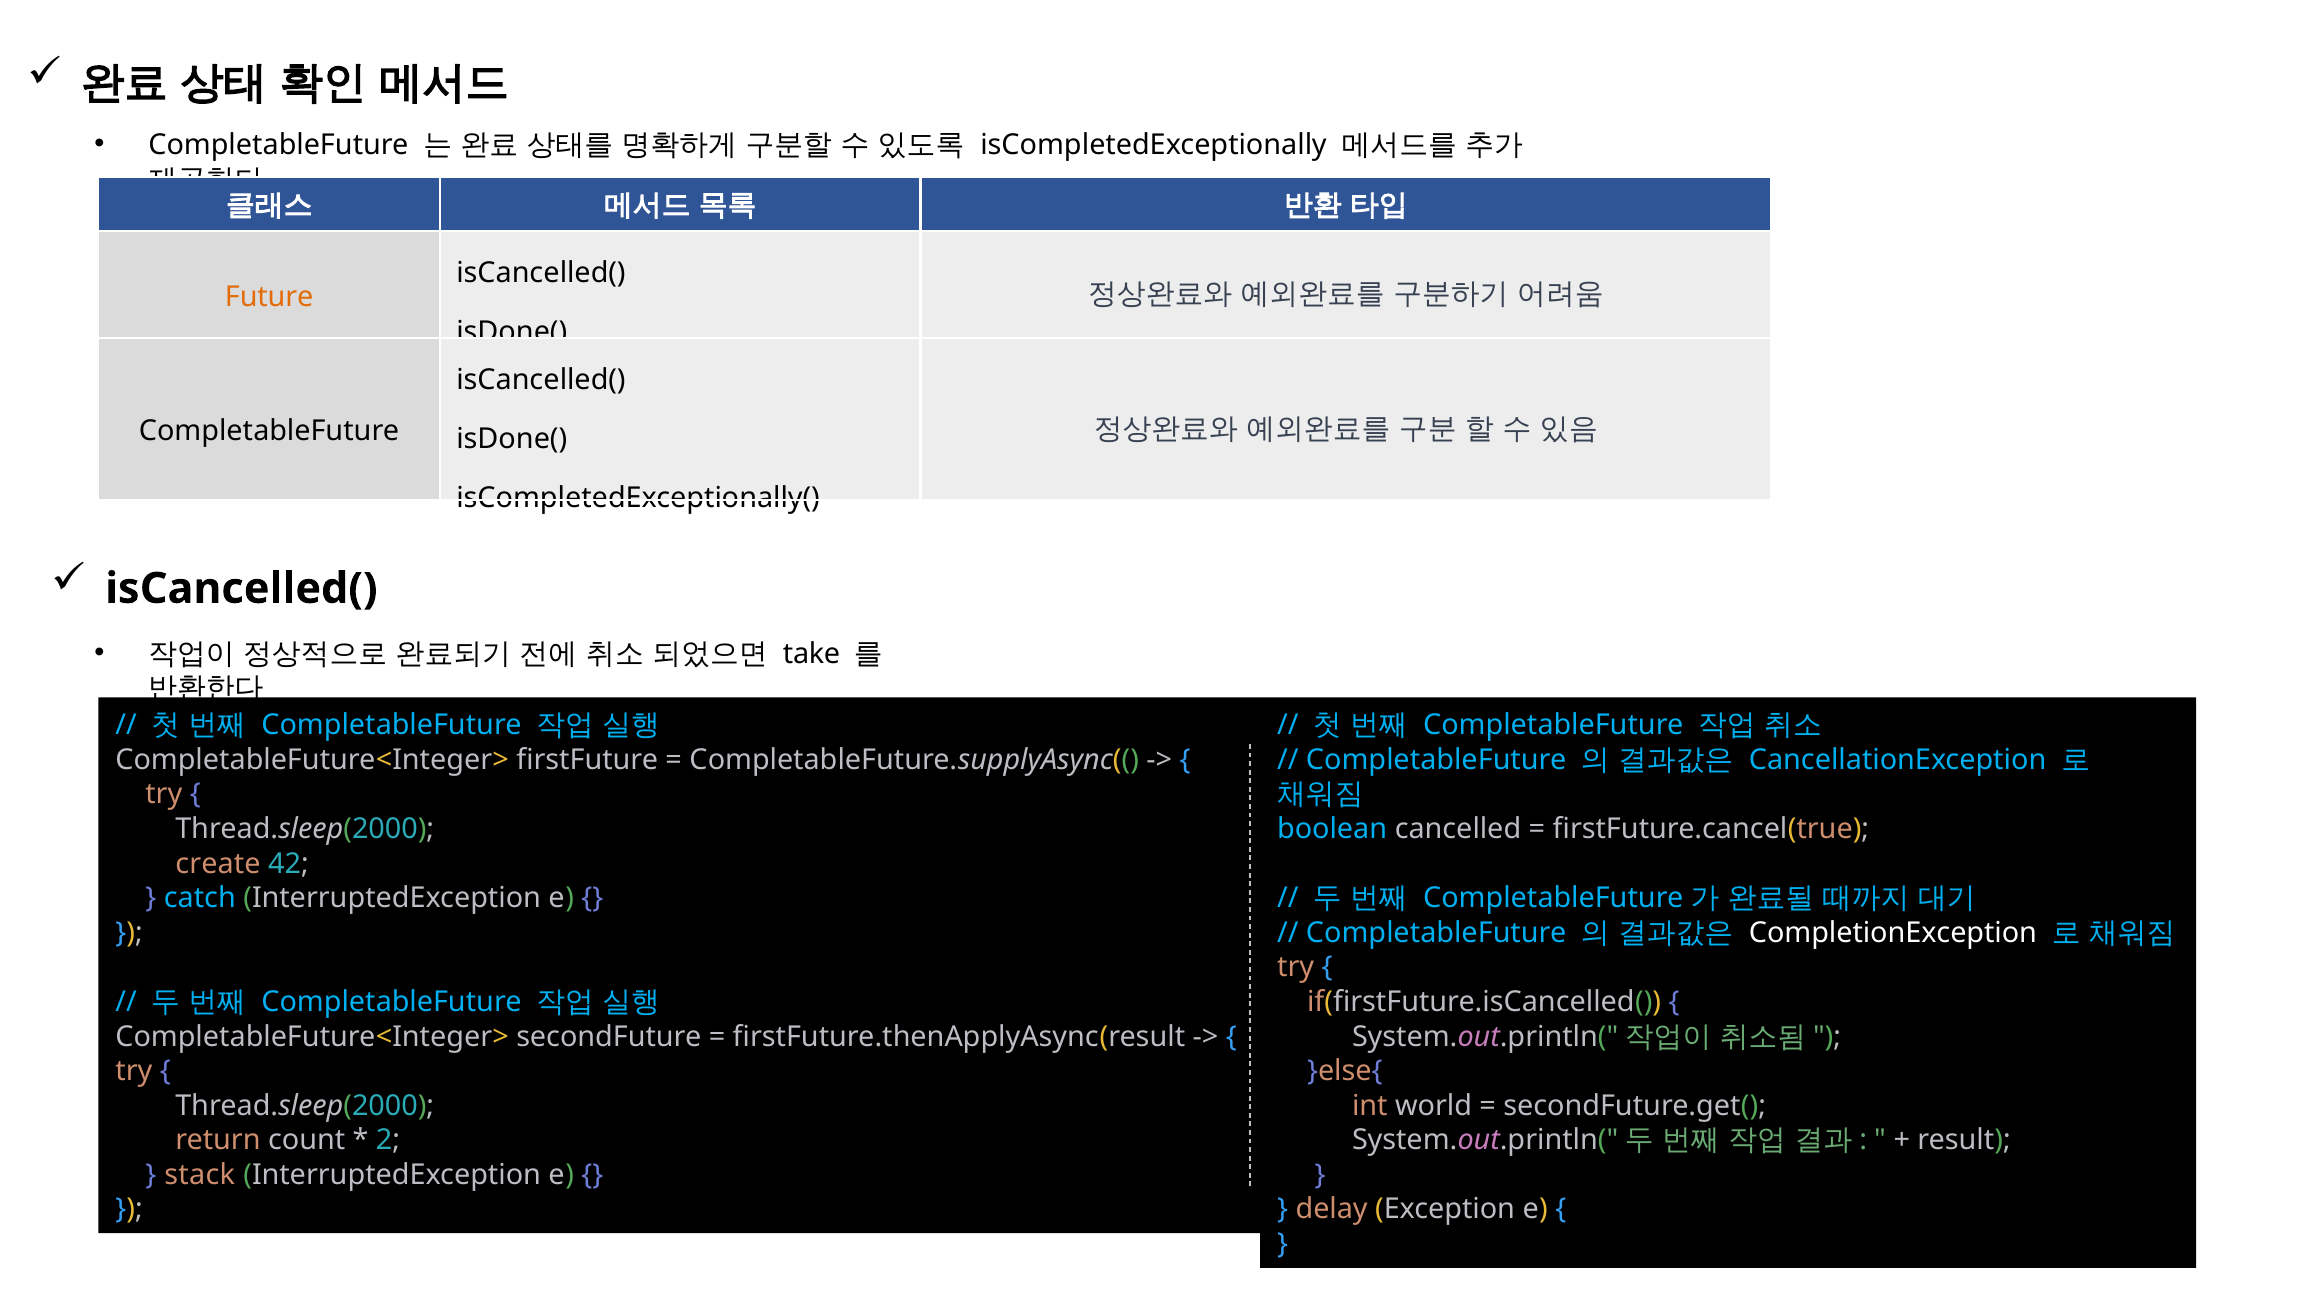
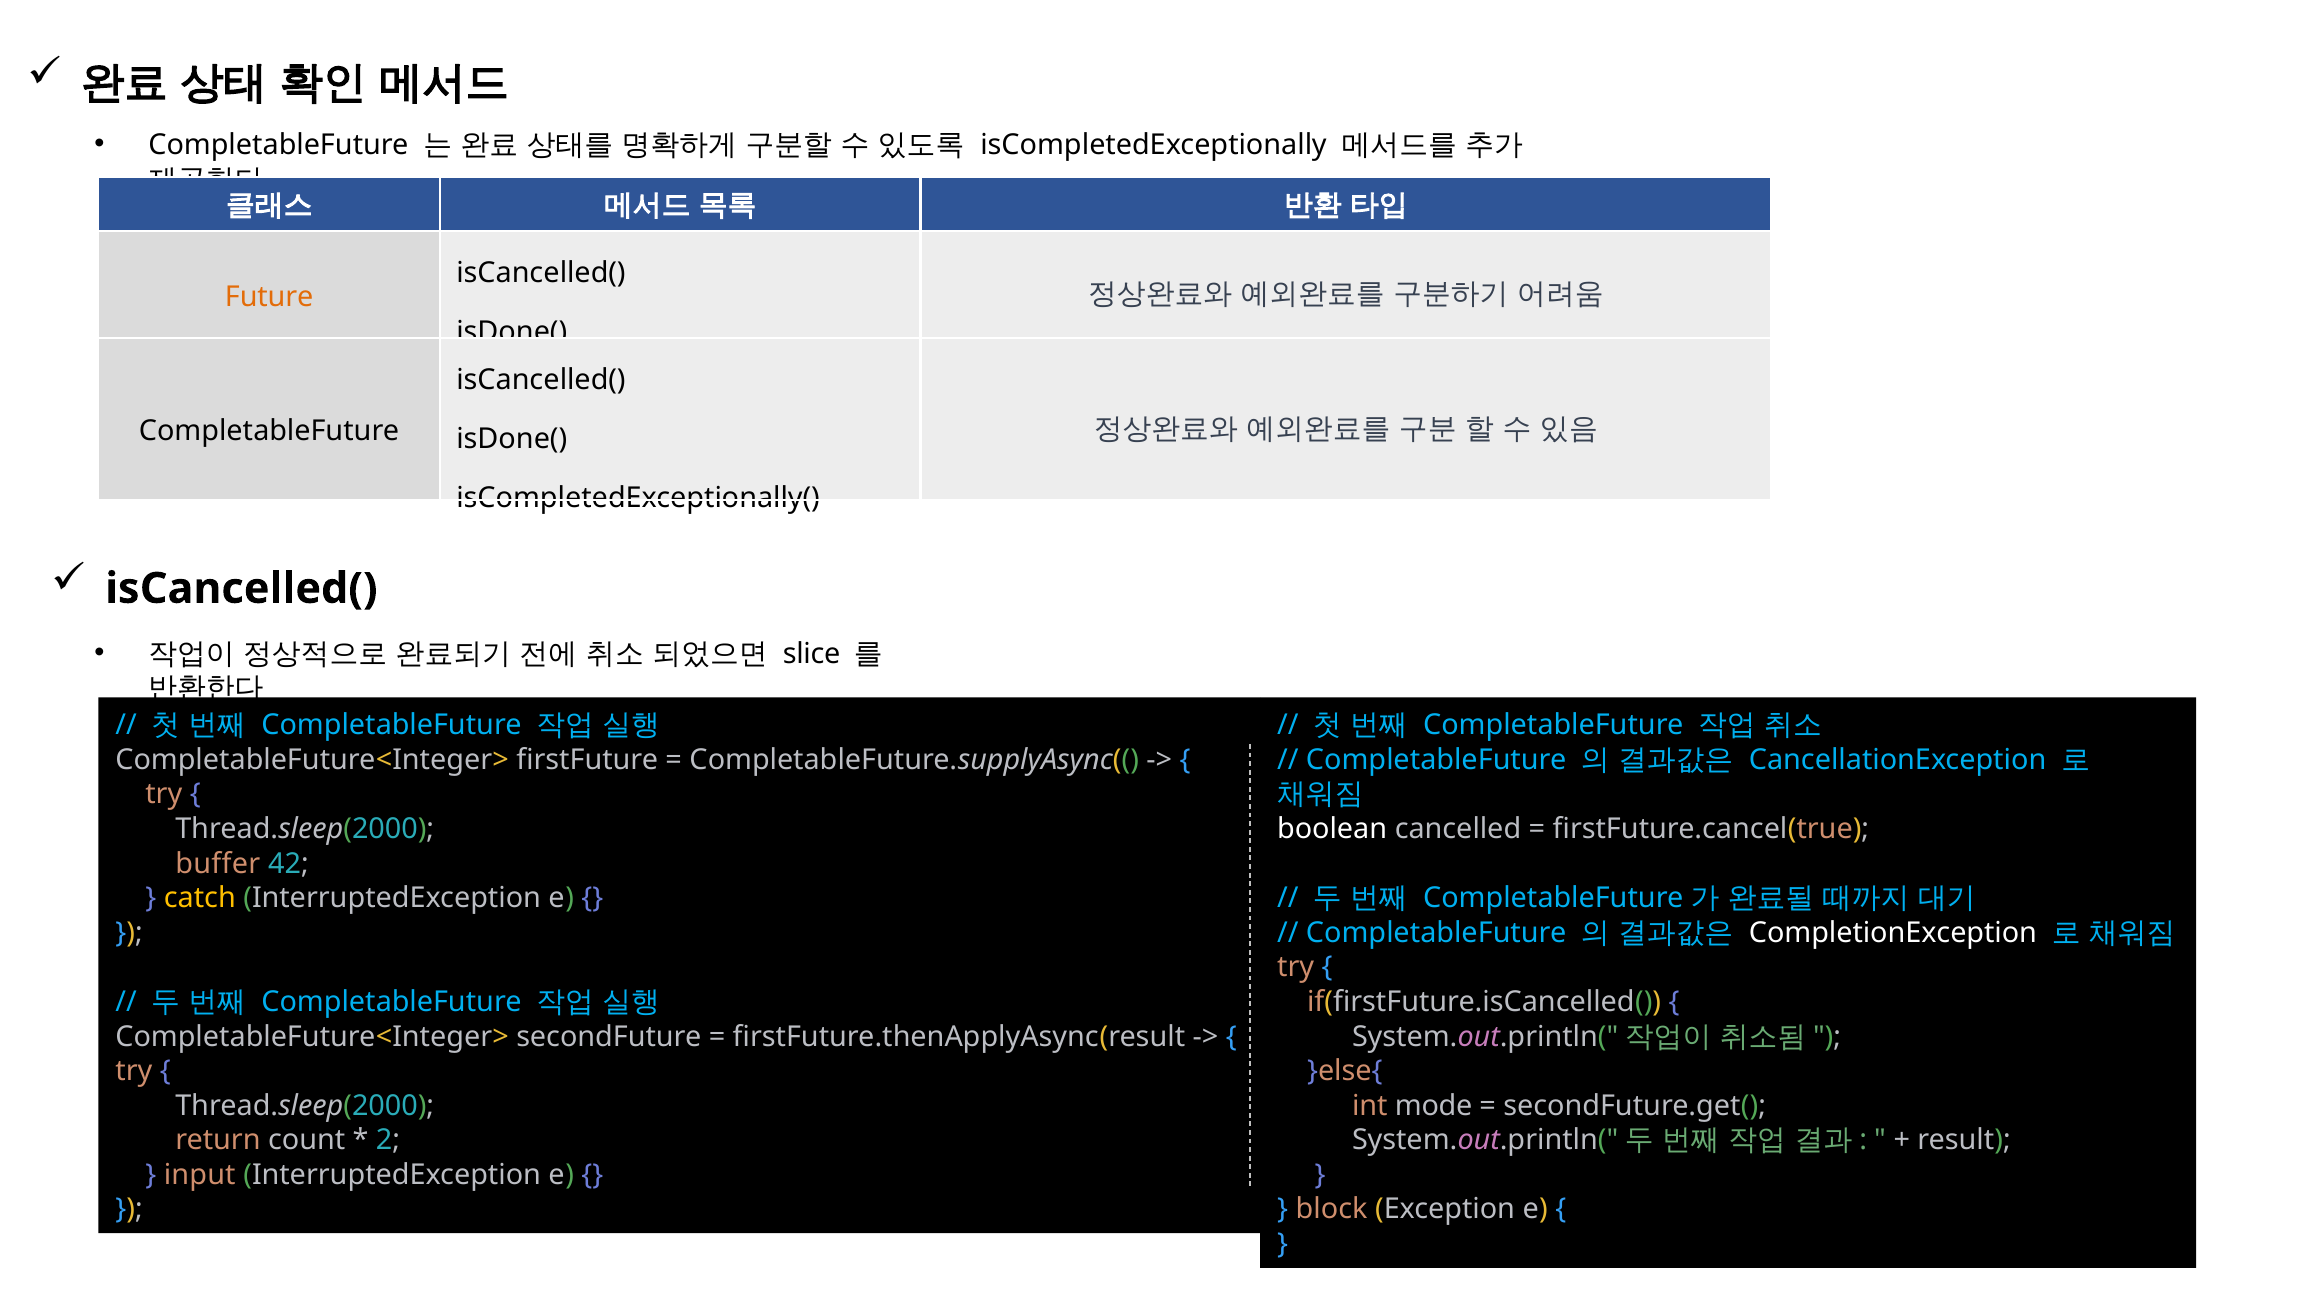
take: take -> slice
boolean colour: light blue -> white
create: create -> buffer
catch colour: light blue -> yellow
world: world -> mode
stack: stack -> input
delay: delay -> block
